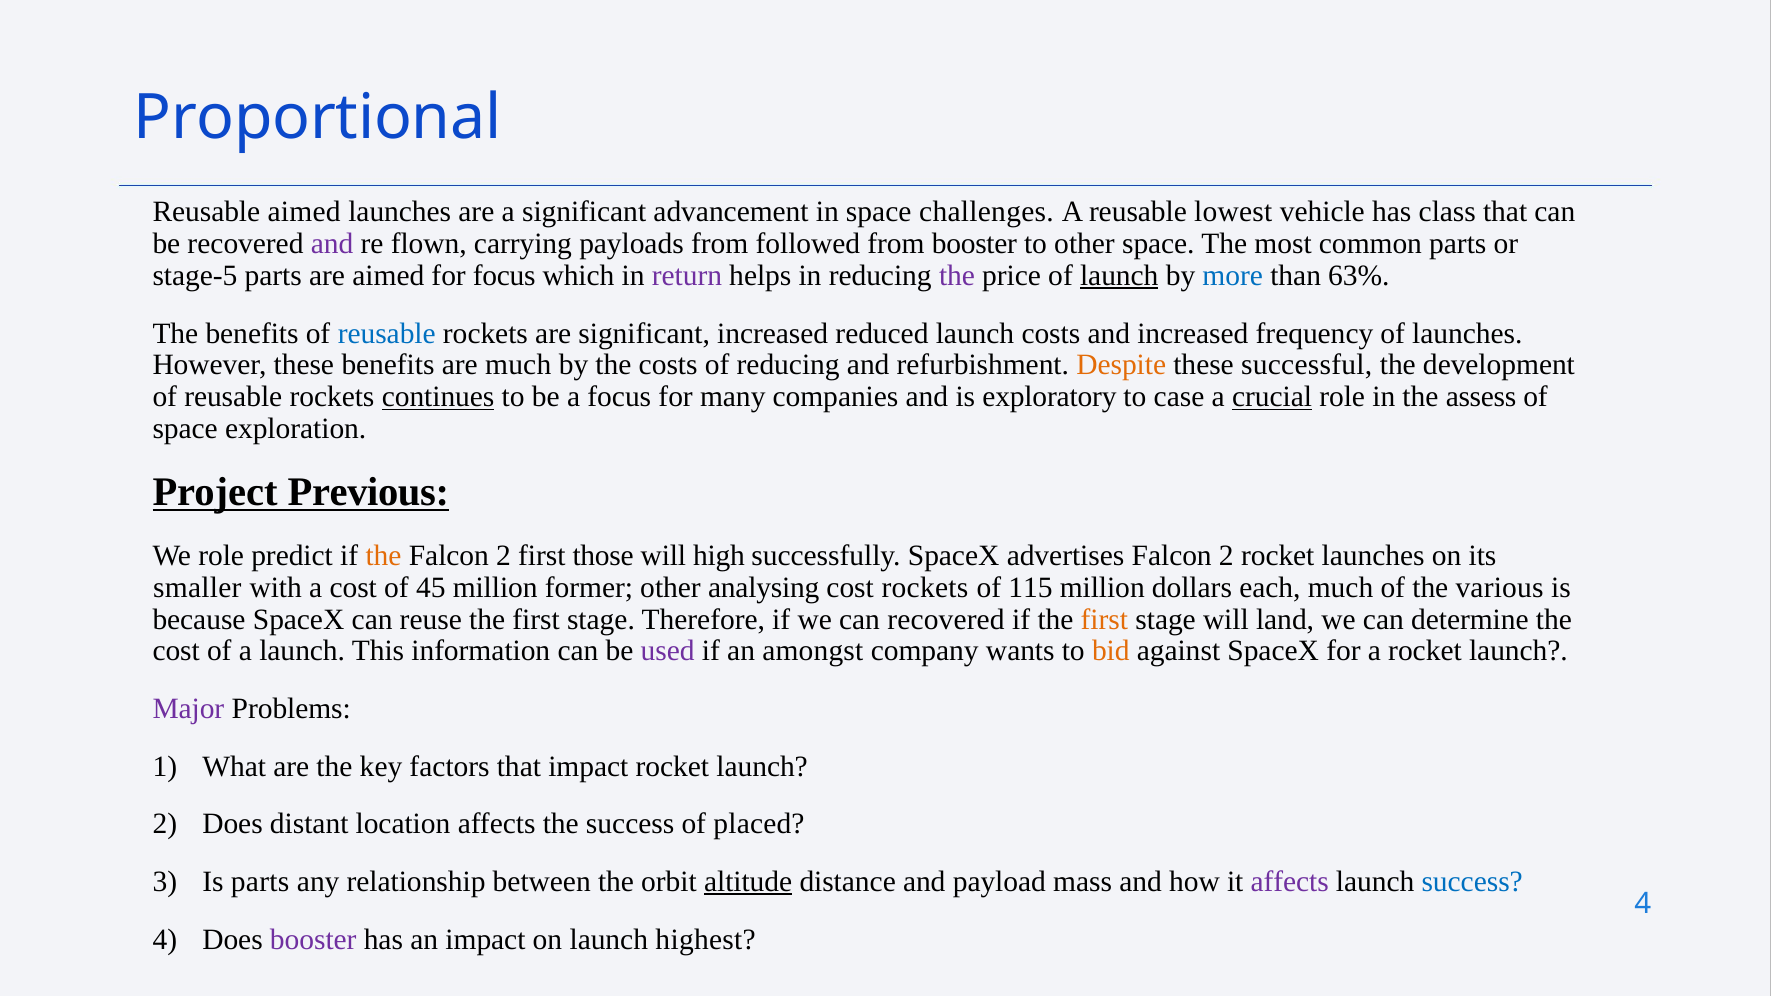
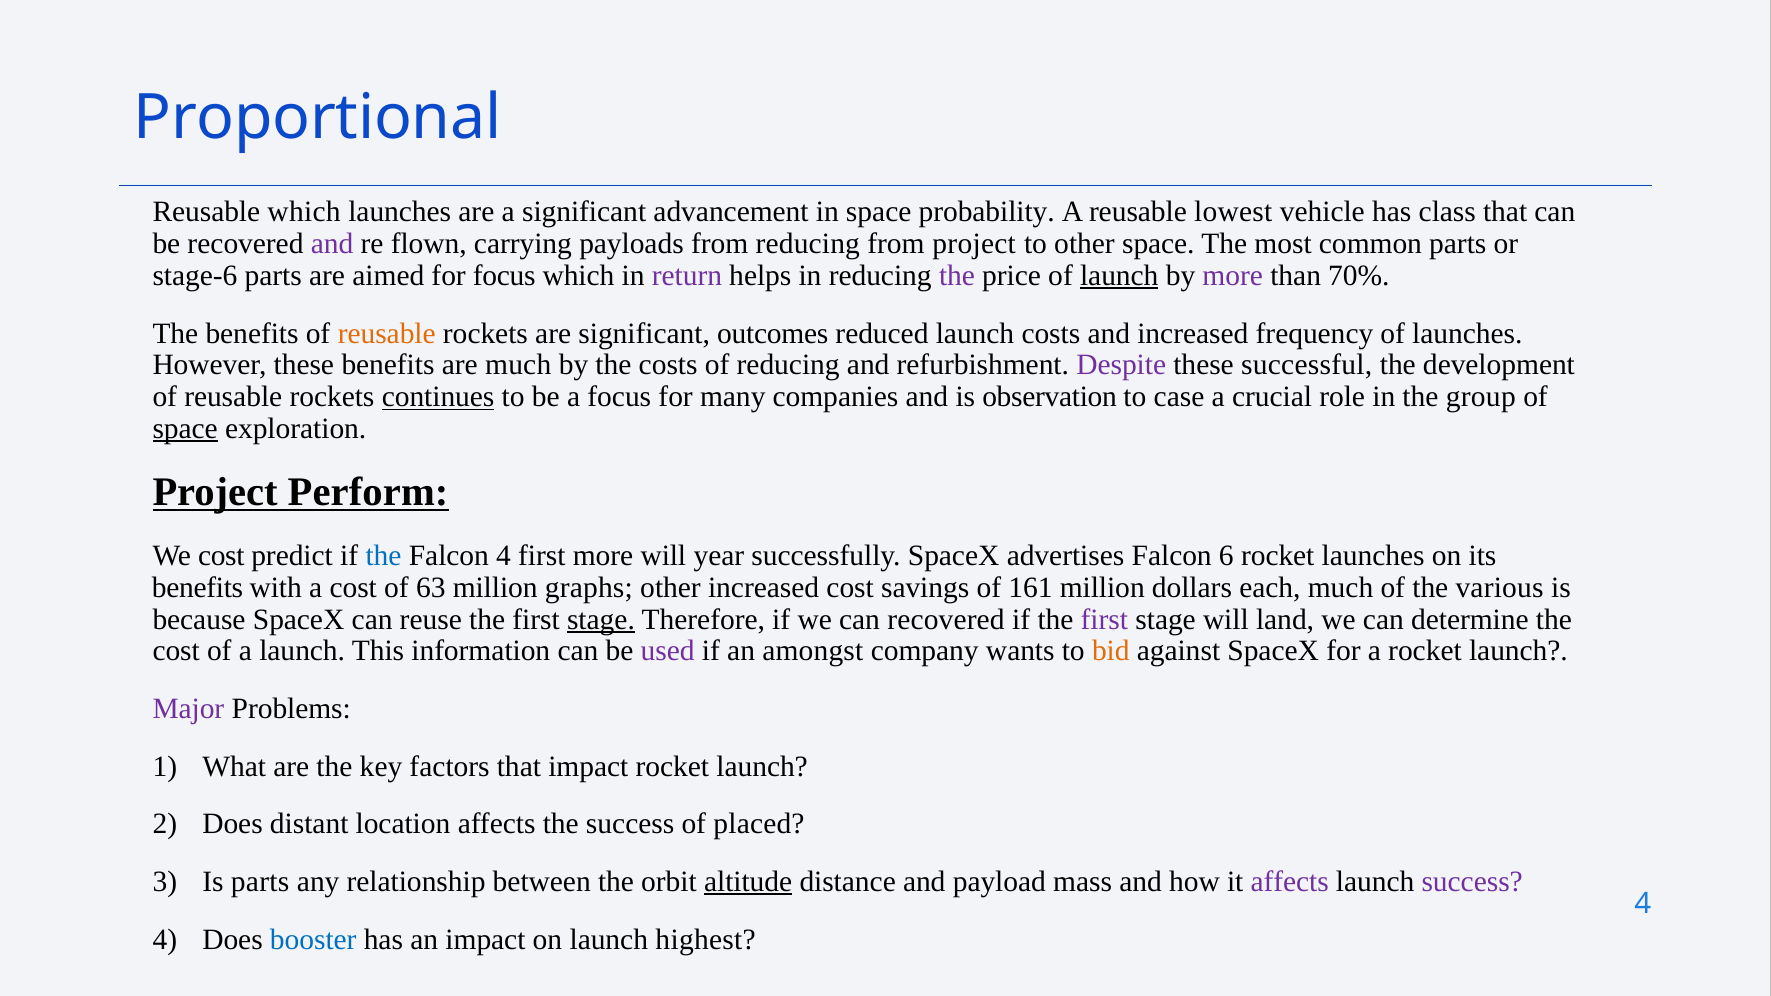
Reusable aimed: aimed -> which
challenges: challenges -> probability
from followed: followed -> reducing
from booster: booster -> project
stage-5: stage-5 -> stage-6
more at (1233, 276) colour: blue -> purple
63%: 63% -> 70%
reusable at (387, 333) colour: blue -> orange
significant increased: increased -> outcomes
Despite colour: orange -> purple
exploratory: exploratory -> observation
crucial underline: present -> none
assess: assess -> group
space at (185, 429) underline: none -> present
Previous: Previous -> Perform
We role: role -> cost
the at (383, 556) colour: orange -> blue
2 at (504, 556): 2 -> 4
first those: those -> more
high: high -> year
advertises Falcon 2: 2 -> 6
smaller at (197, 588): smaller -> benefits
45: 45 -> 63
former: former -> graphs
other analysing: analysing -> increased
cost rockets: rockets -> savings
115: 115 -> 161
stage at (601, 620) underline: none -> present
first at (1104, 620) colour: orange -> purple
success at (1472, 882) colour: blue -> purple
booster at (313, 939) colour: purple -> blue
